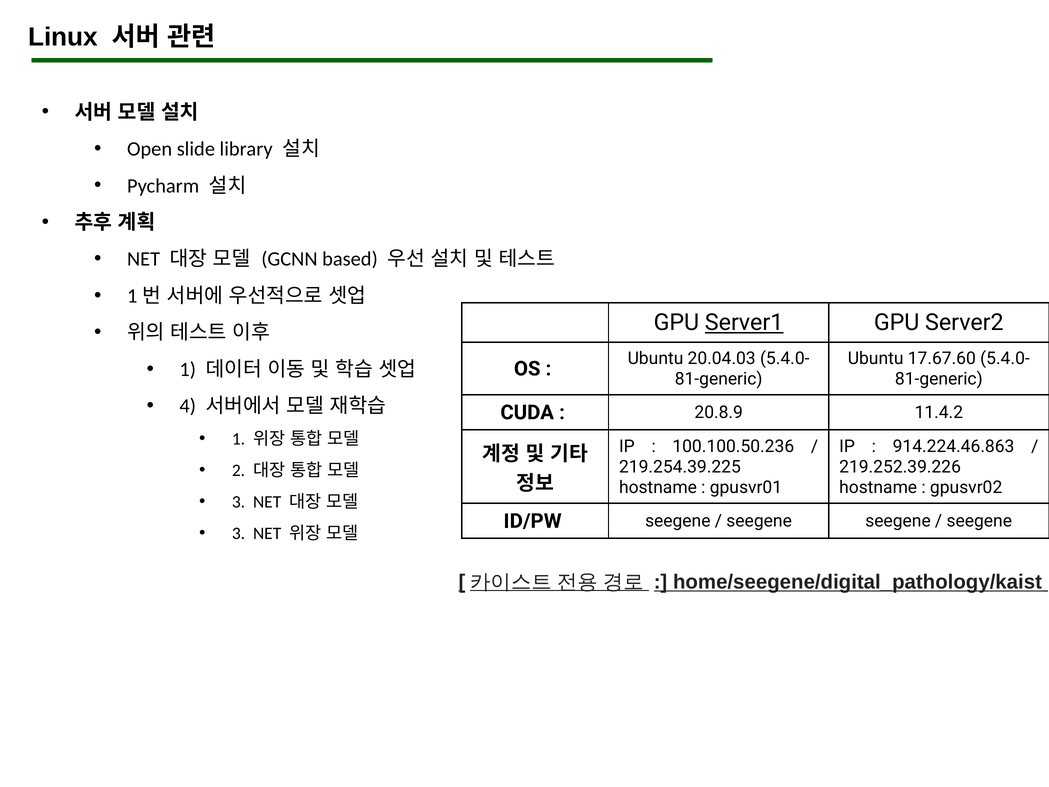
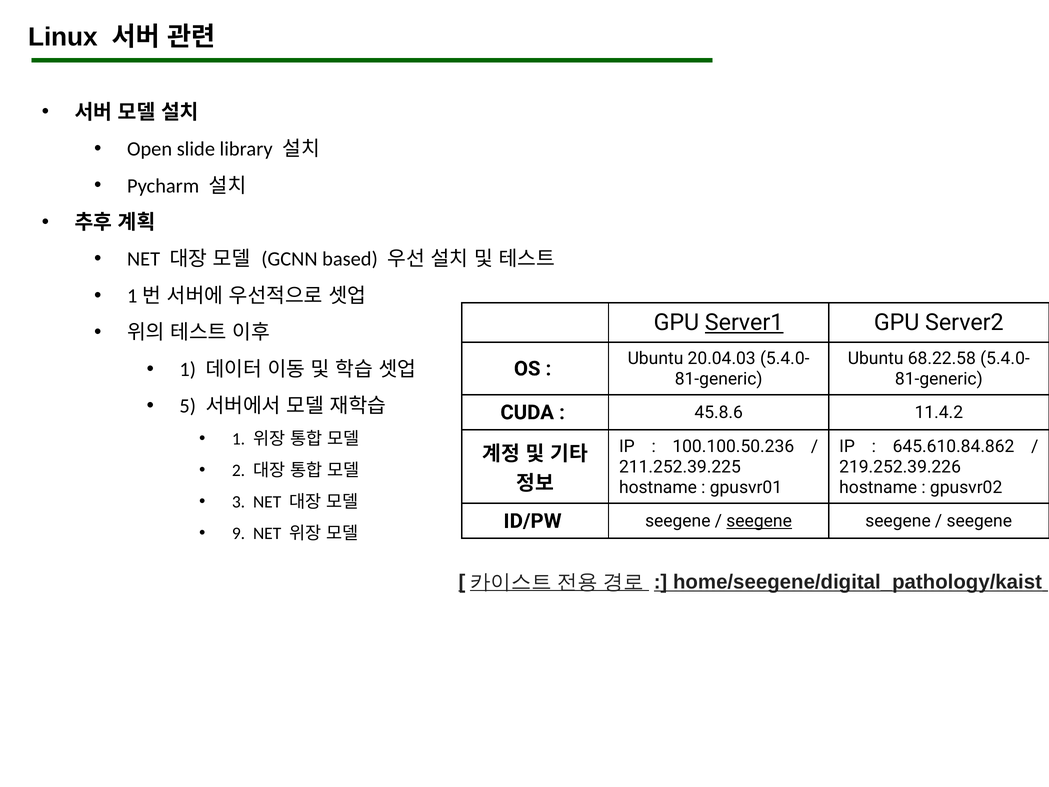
17.67.60: 17.67.60 -> 68.22.58
4: 4 -> 5
20.8.9: 20.8.9 -> 45.8.6
914.224.46.863: 914.224.46.863 -> 645.610.84.862
219.254.39.225: 219.254.39.225 -> 211.252.39.225
seegene at (759, 521) underline: none -> present
3 at (239, 533): 3 -> 9
